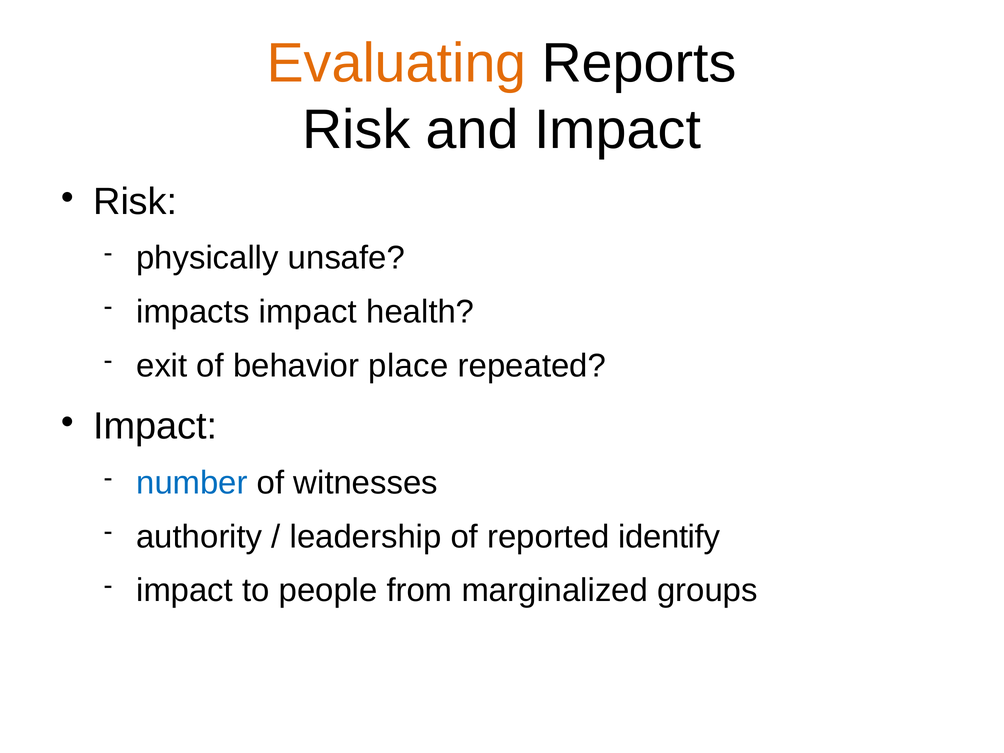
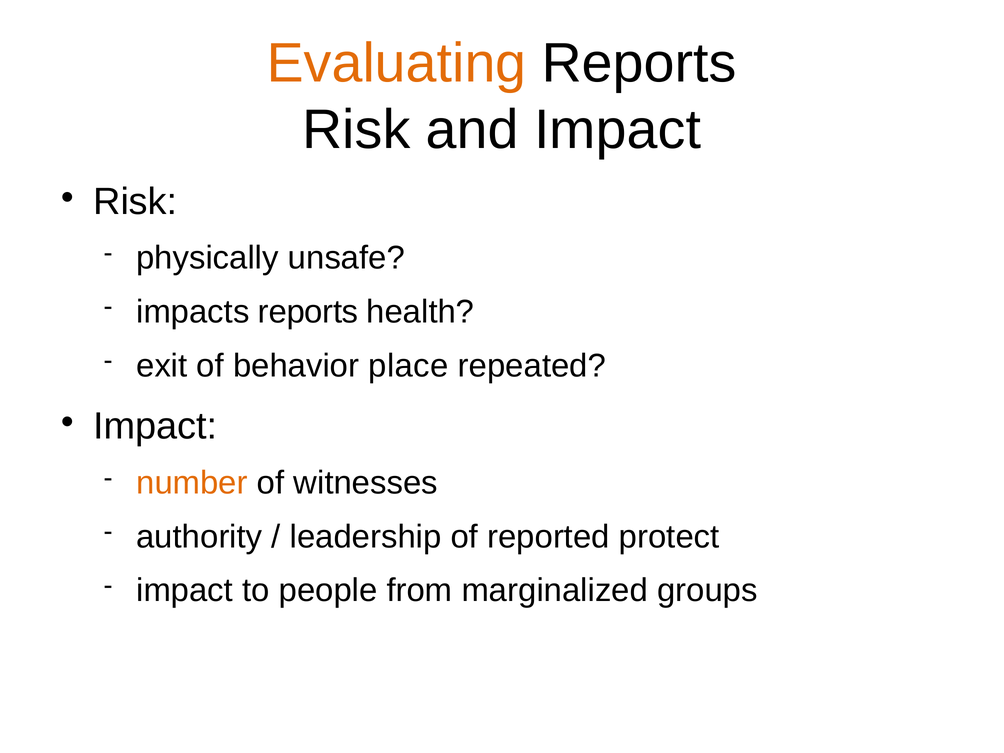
impacts impact: impact -> reports
number colour: blue -> orange
identify: identify -> protect
